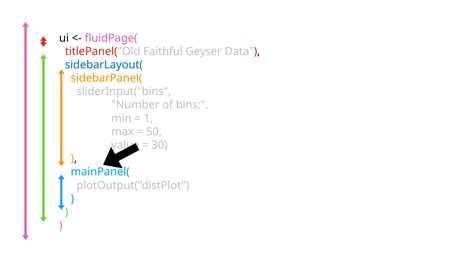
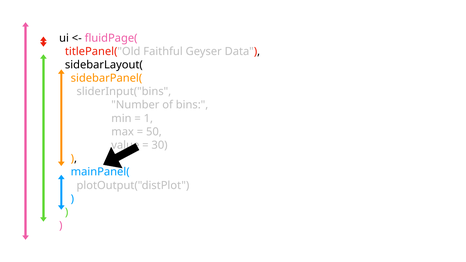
sidebarLayout( colour: blue -> black
